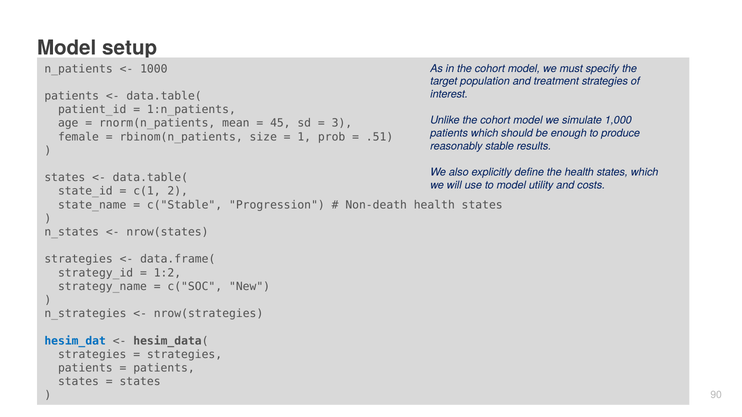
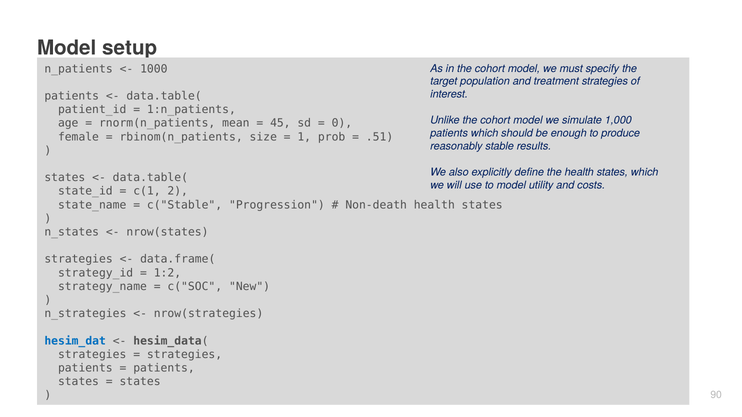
3: 3 -> 0
